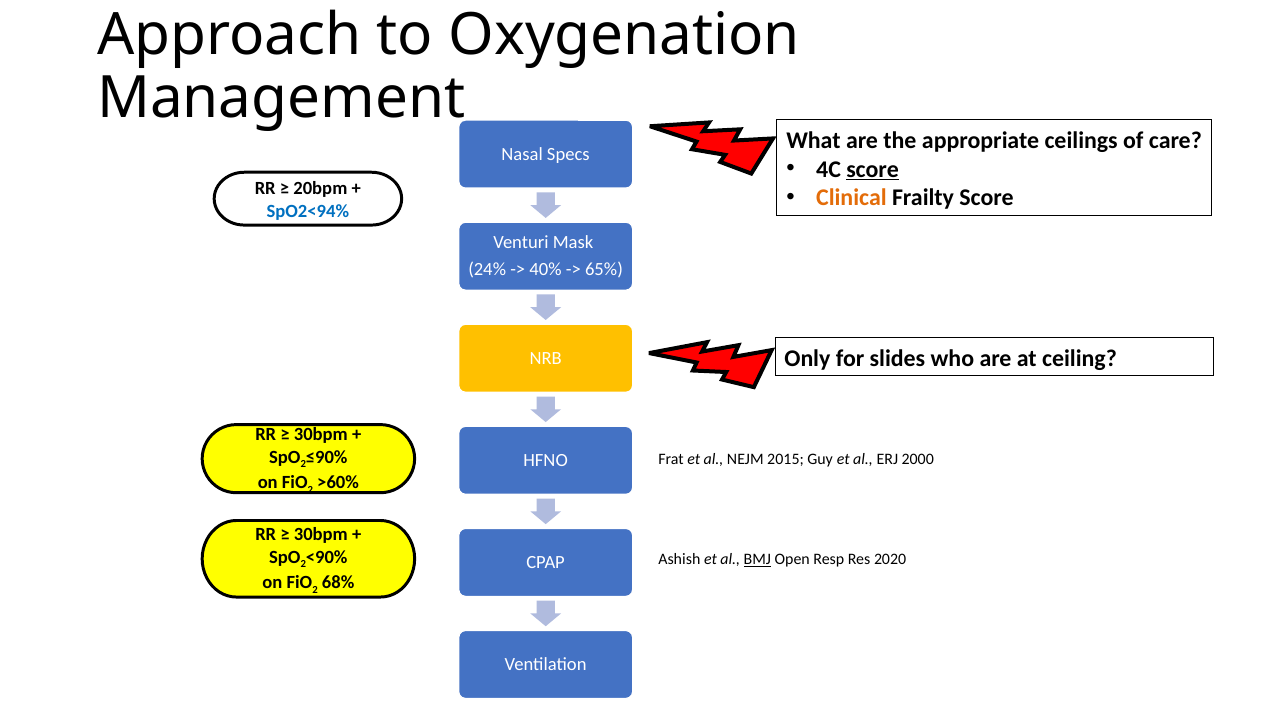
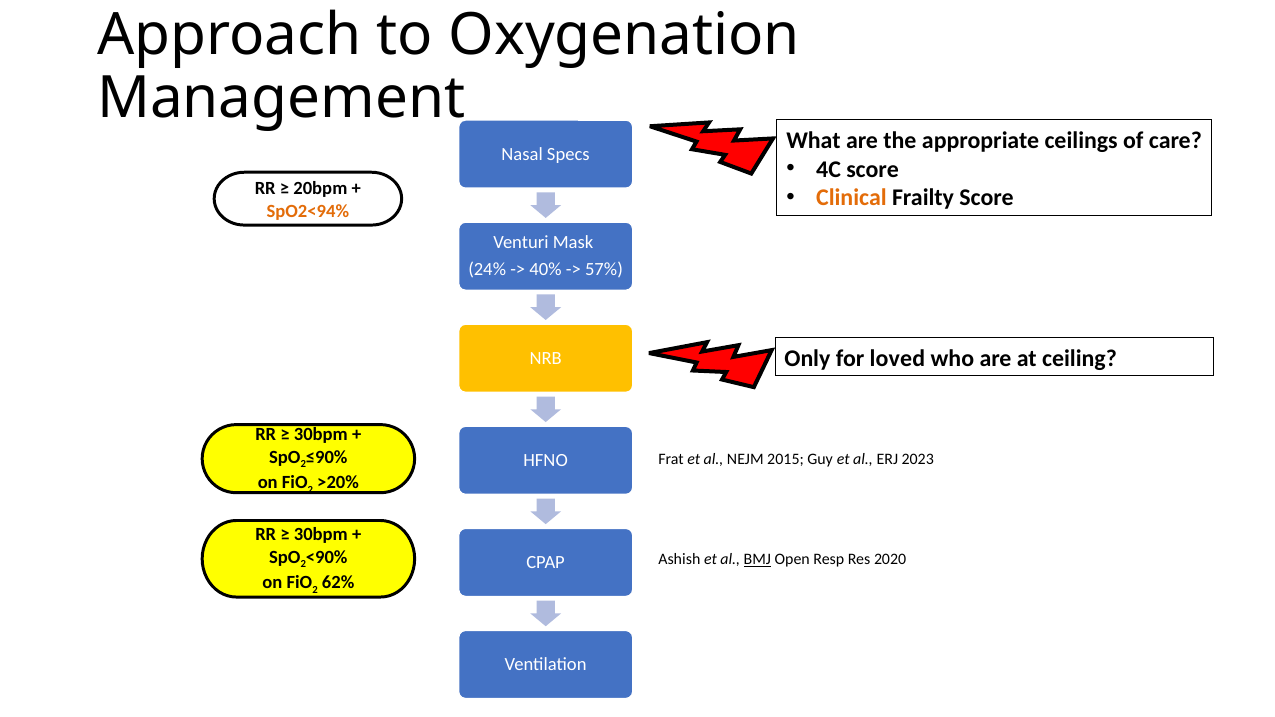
score at (873, 169) underline: present -> none
SpO2<94% colour: blue -> orange
65%: 65% -> 57%
slides: slides -> loved
2000: 2000 -> 2023
>60%: >60% -> >20%
68%: 68% -> 62%
